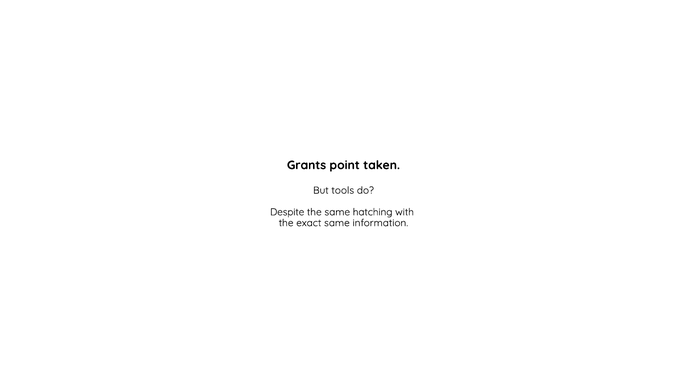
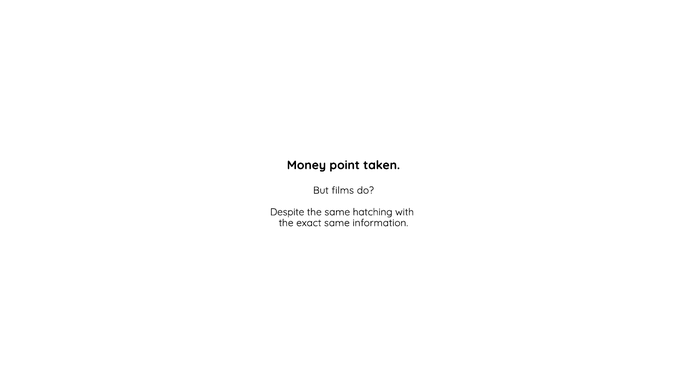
Grants: Grants -> Money
tools: tools -> films
